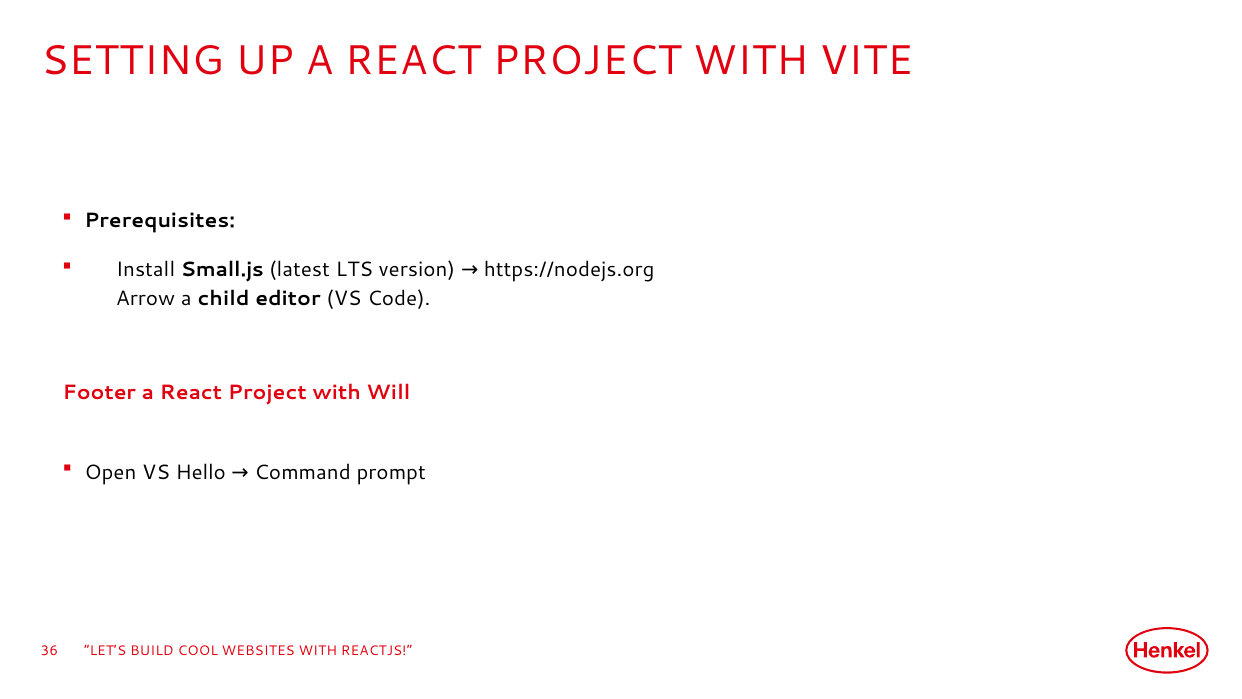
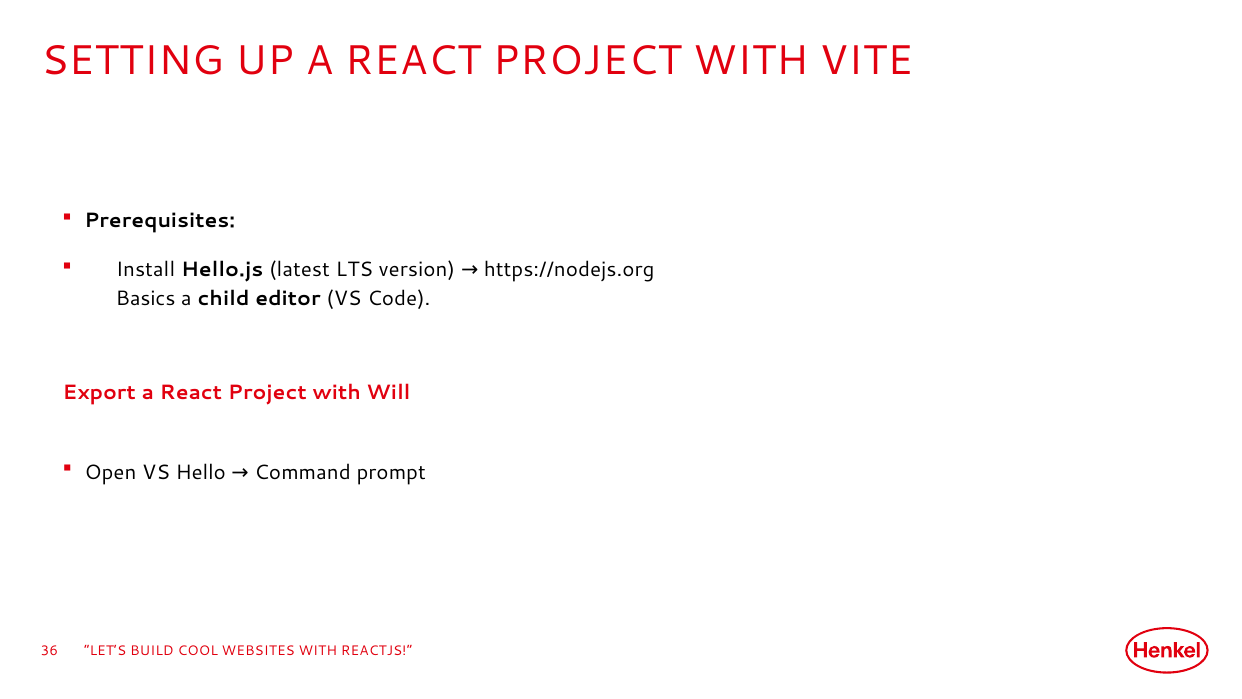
Small.js: Small.js -> Hello.js
Arrow: Arrow -> Basics
Footer: Footer -> Export
